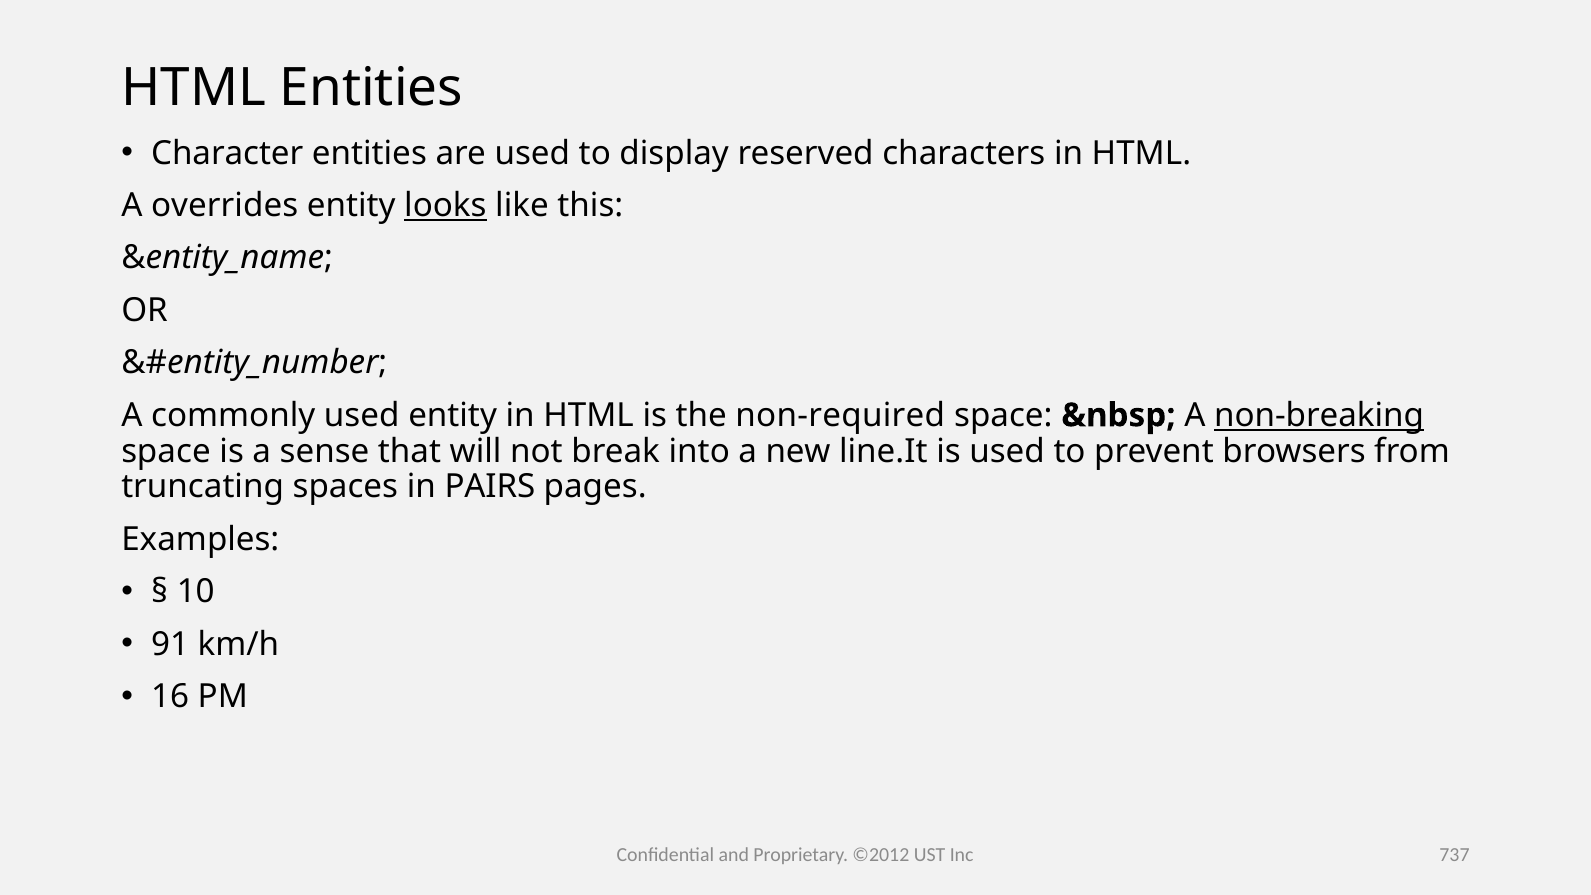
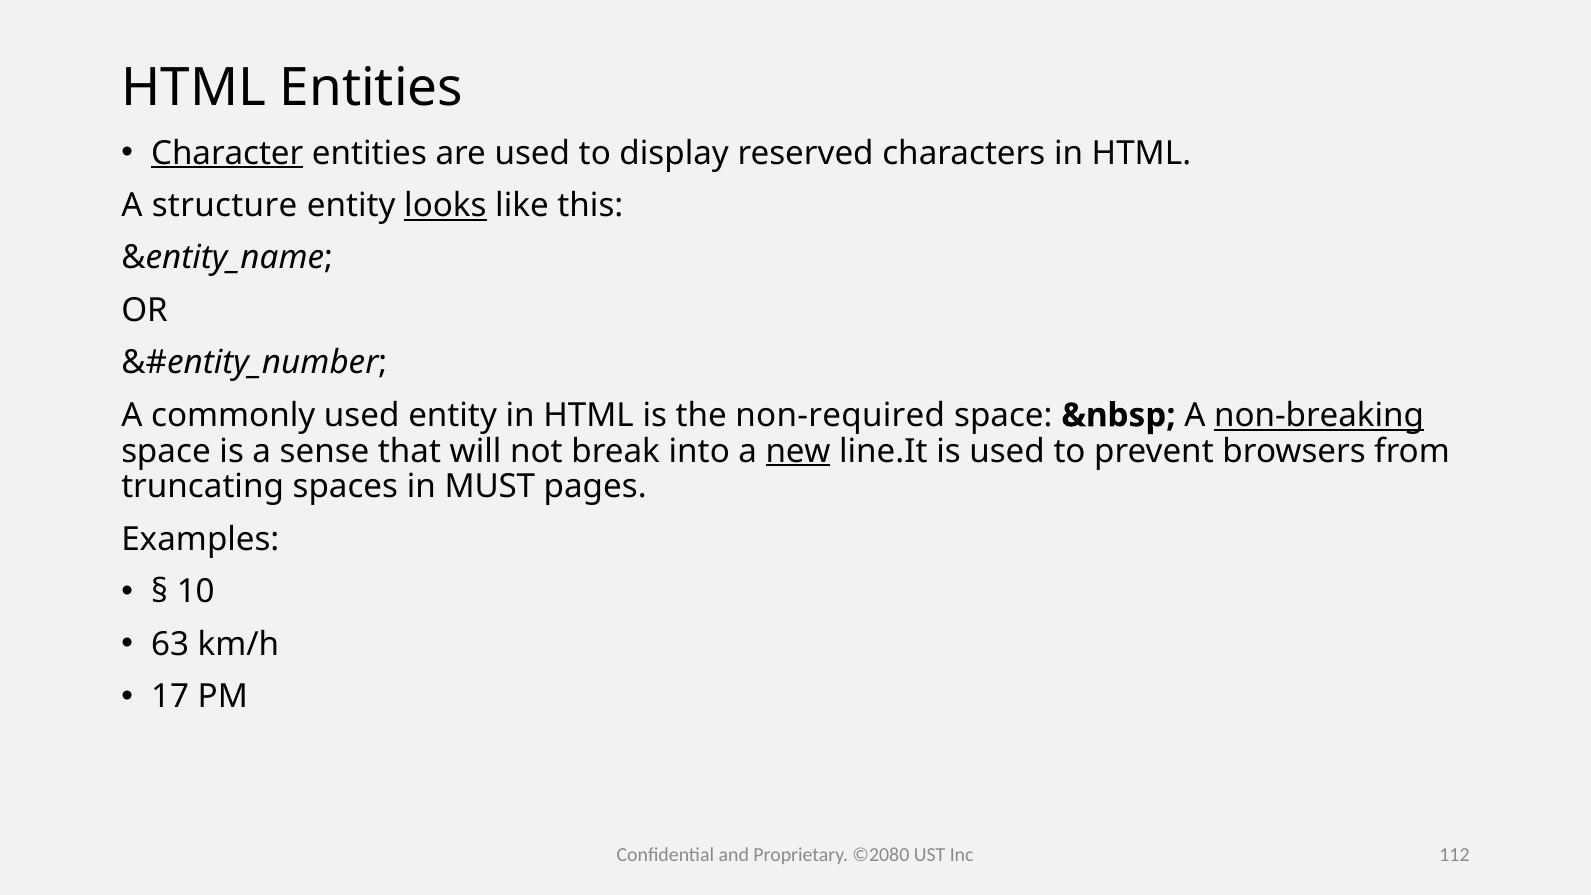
Character underline: none -> present
overrides: overrides -> structure
new underline: none -> present
PAIRS: PAIRS -> MUST
91: 91 -> 63
16: 16 -> 17
©2012: ©2012 -> ©2080
737: 737 -> 112
